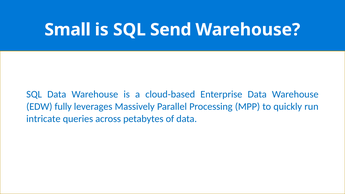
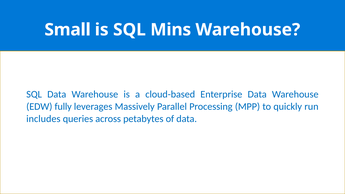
Send: Send -> Mins
intricate: intricate -> includes
